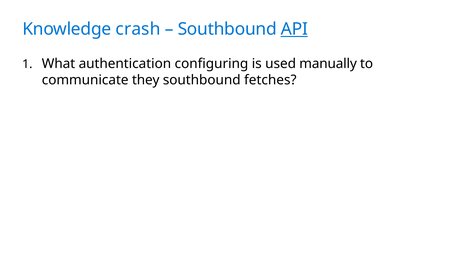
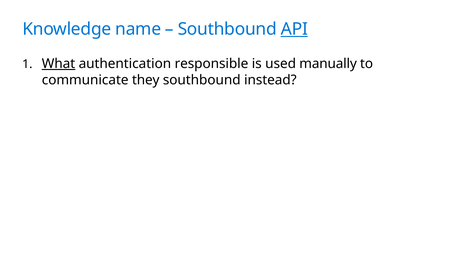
crash: crash -> name
What underline: none -> present
configuring: configuring -> responsible
fetches: fetches -> instead
